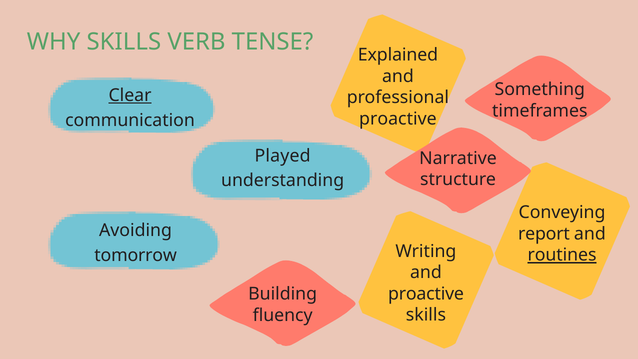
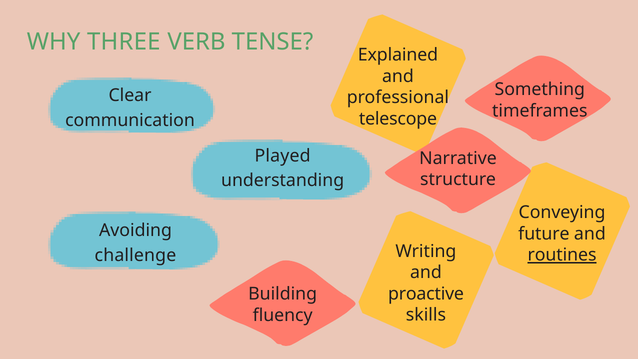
WHY SKILLS: SKILLS -> THREE
Clear underline: present -> none
proactive at (398, 119): proactive -> telescope
report: report -> future
tomorrow: tomorrow -> challenge
